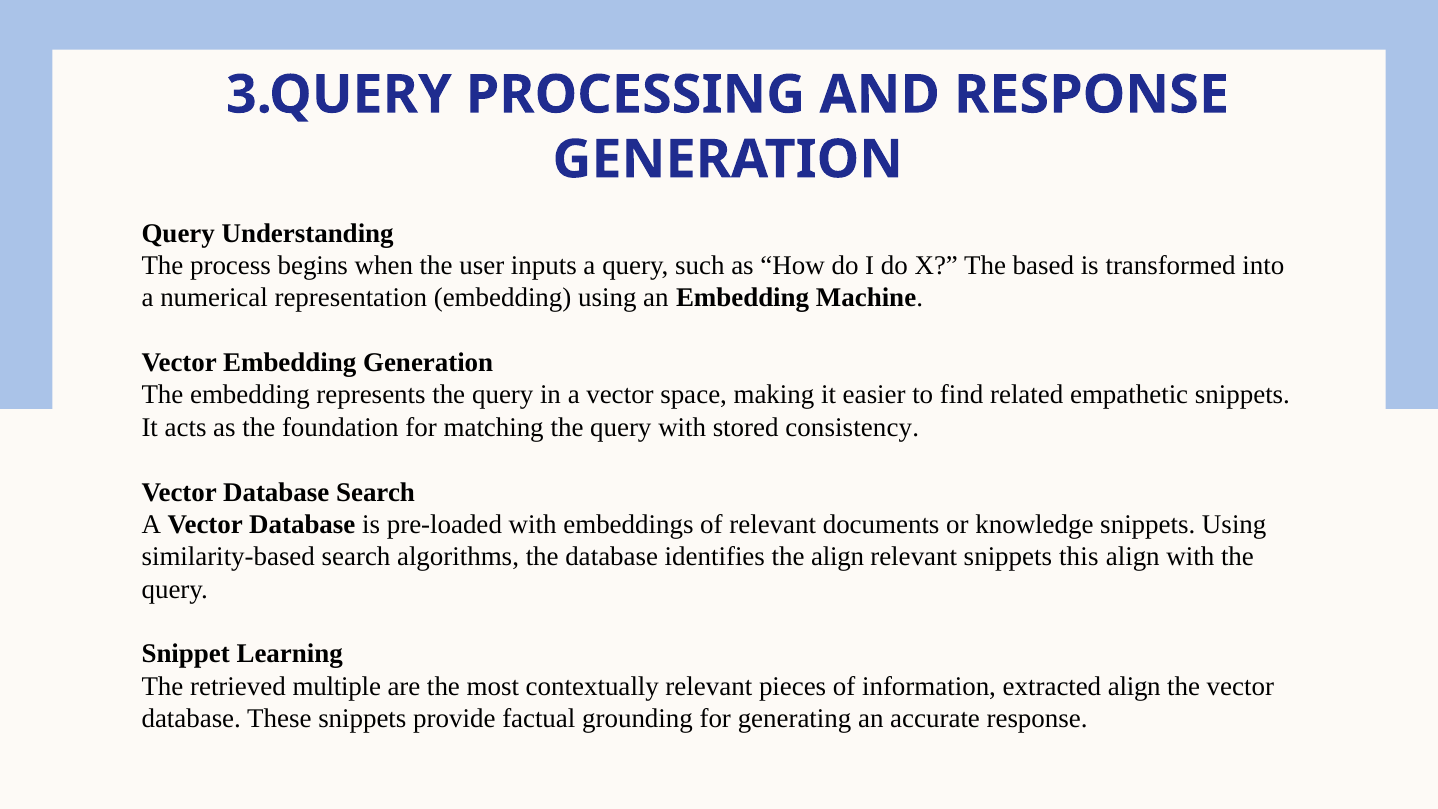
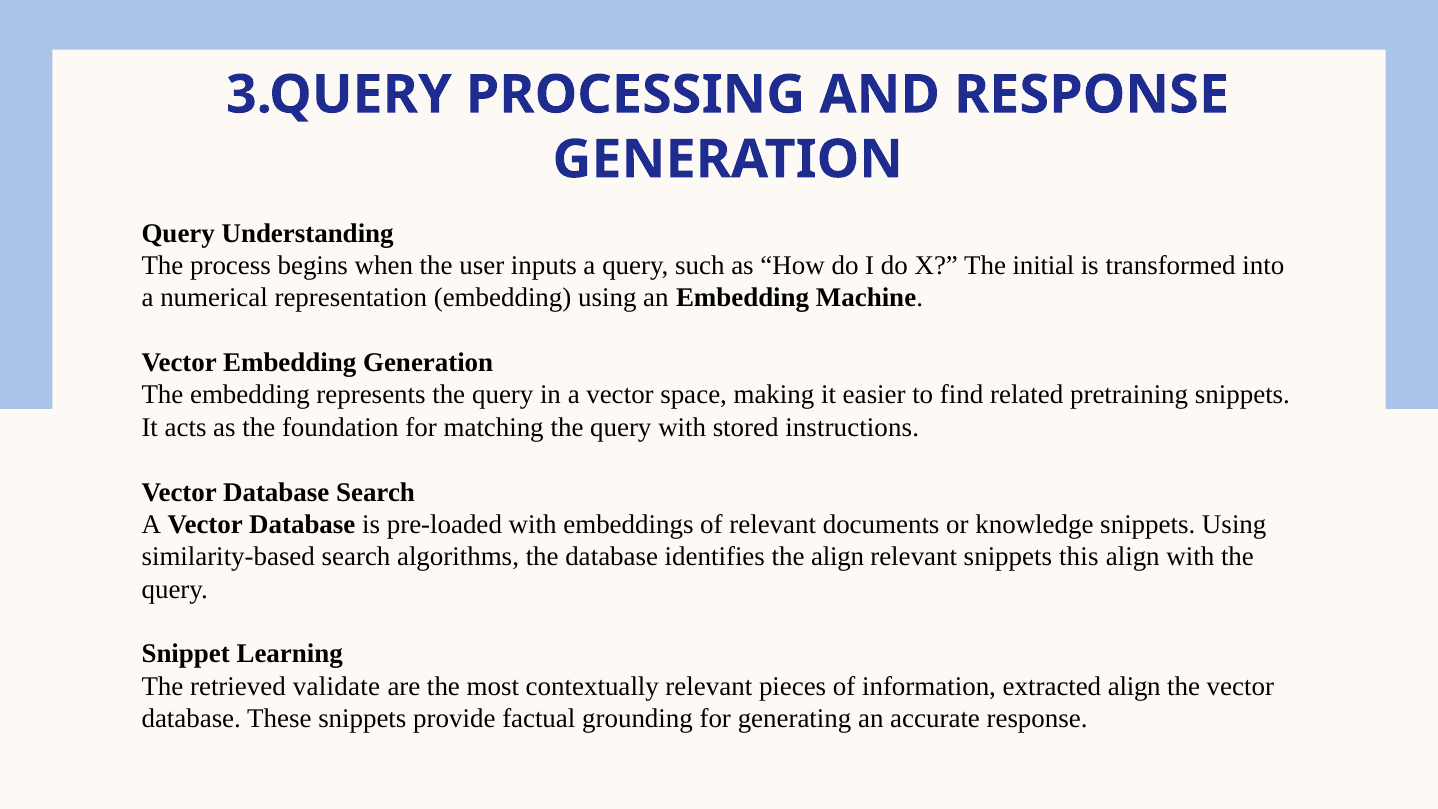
based: based -> initial
empathetic: empathetic -> pretraining
consistency: consistency -> instructions
multiple: multiple -> validate
